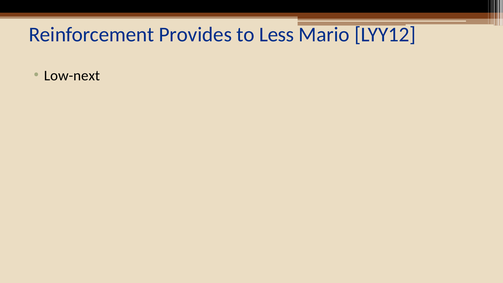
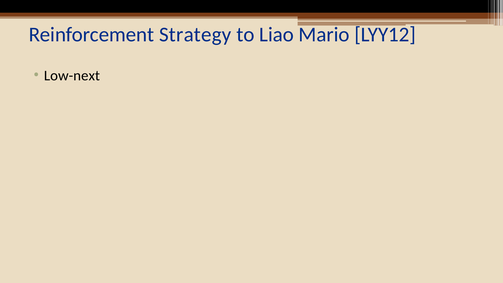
Provides: Provides -> Strategy
Less: Less -> Liao
